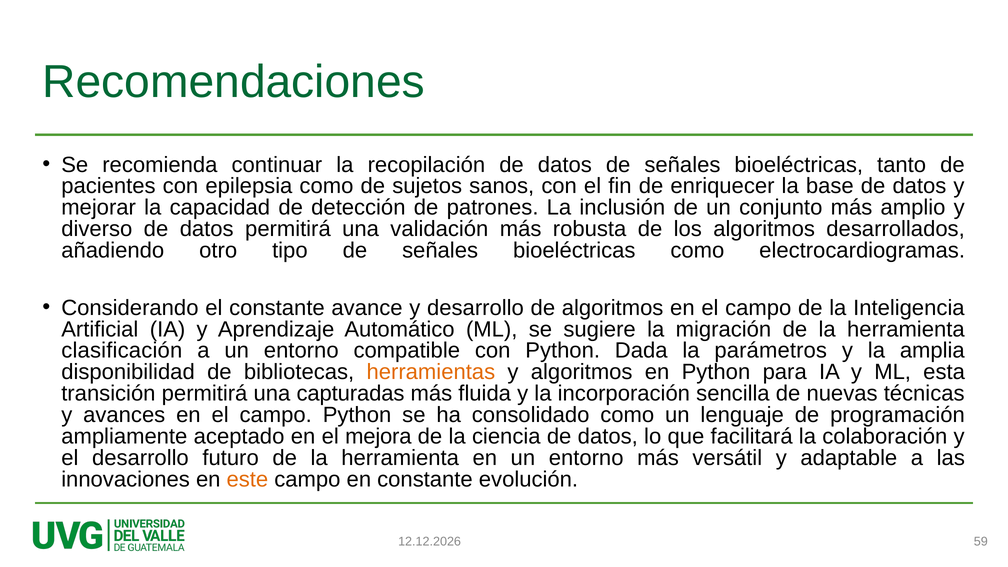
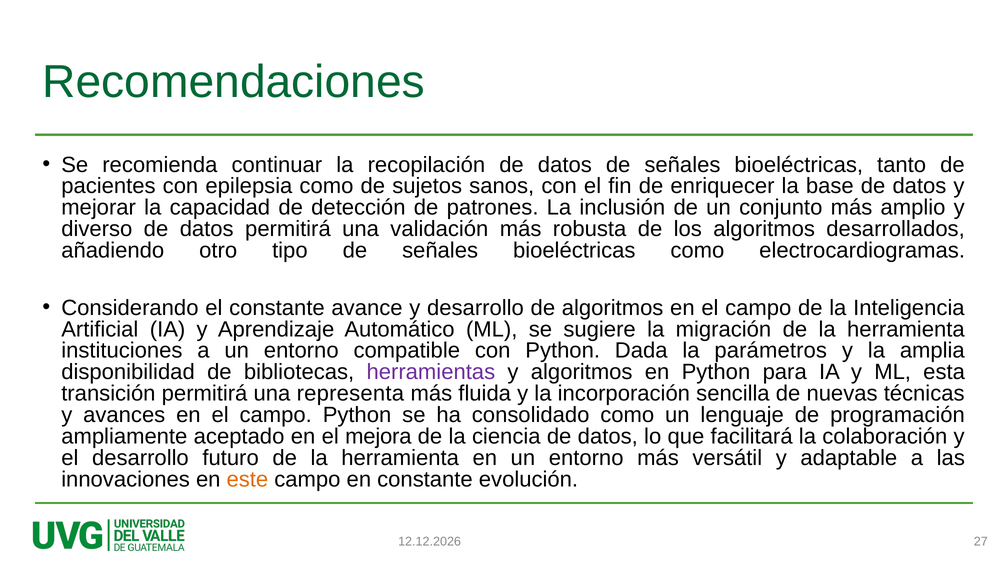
clasificación: clasificación -> instituciones
herramientas colour: orange -> purple
capturadas: capturadas -> representa
59: 59 -> 27
